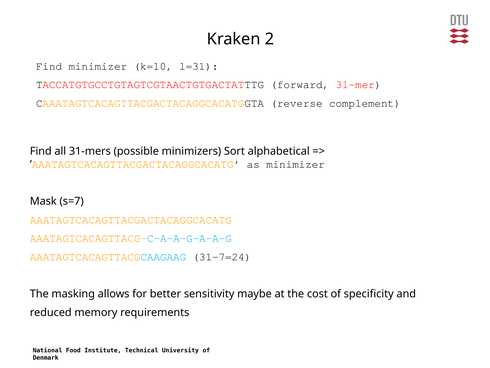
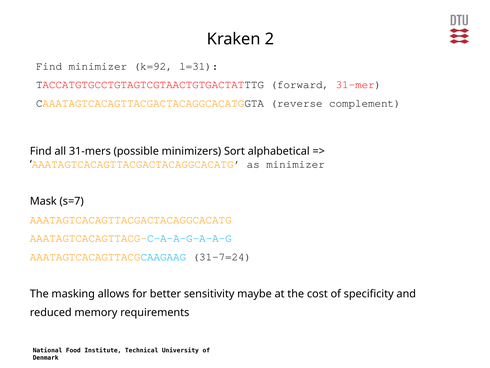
k=10: k=10 -> k=92
